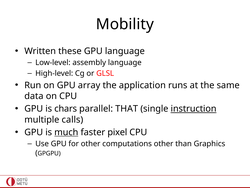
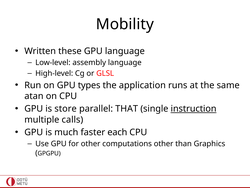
array: array -> types
data: data -> atan
chars: chars -> store
much underline: present -> none
pixel: pixel -> each
